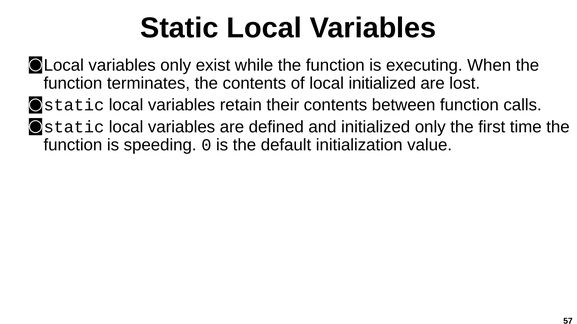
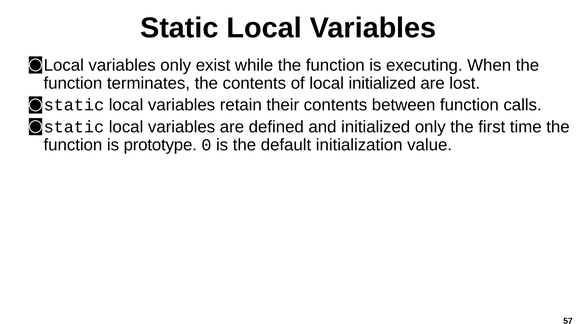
speeding: speeding -> prototype
